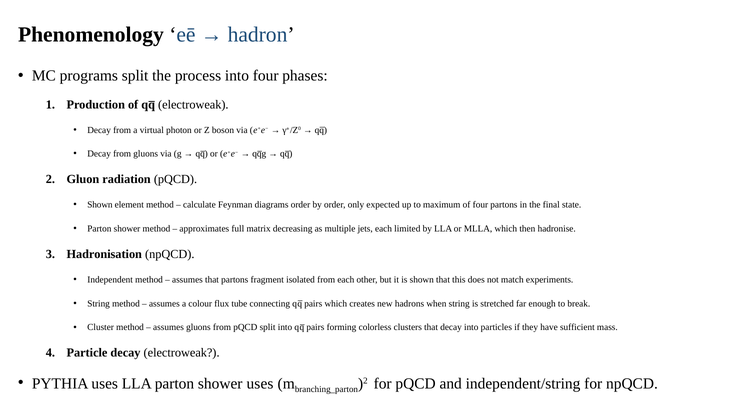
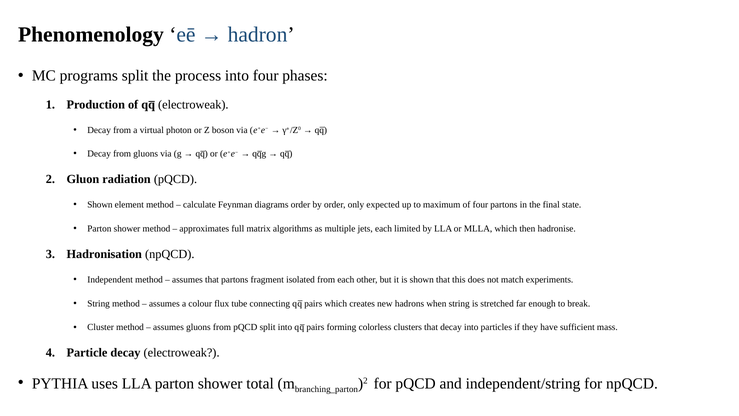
decreasing: decreasing -> algorithms
shower uses: uses -> total
